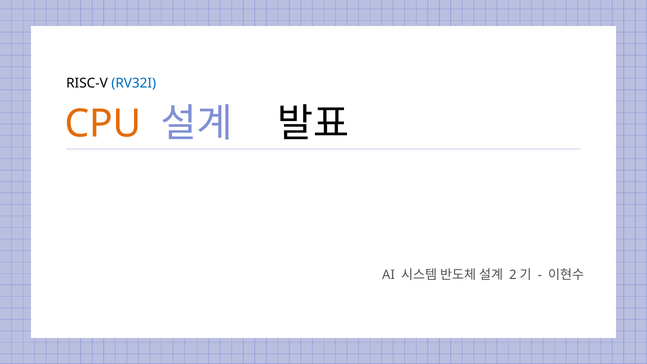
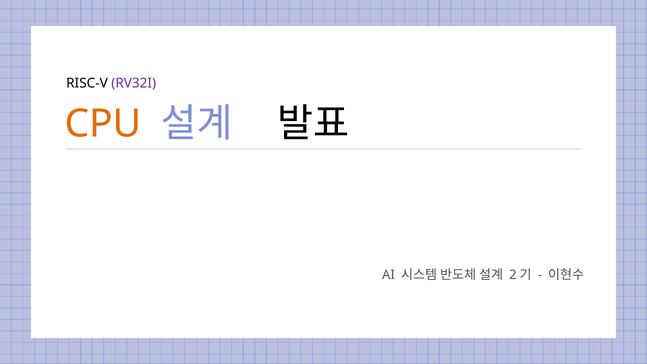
RV32I colour: blue -> purple
